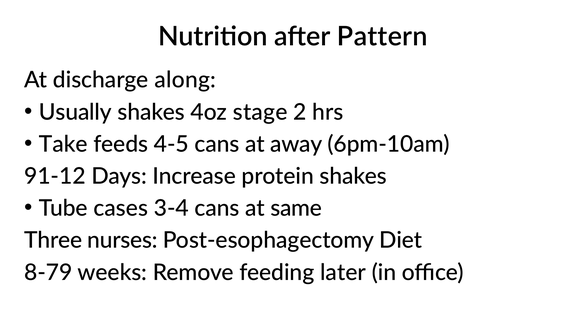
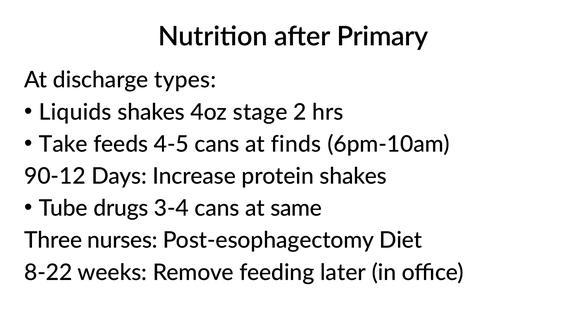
Pattern: Pattern -> Primary
along: along -> types
Usually: Usually -> Liquids
away: away -> finds
91-12: 91-12 -> 90-12
cases: cases -> drugs
8-79: 8-79 -> 8-22
